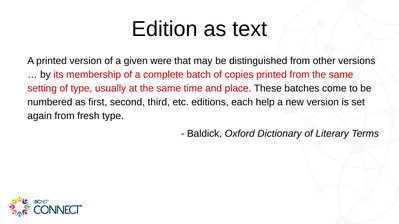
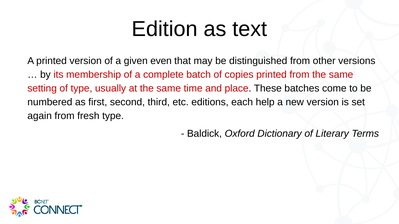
were: were -> even
